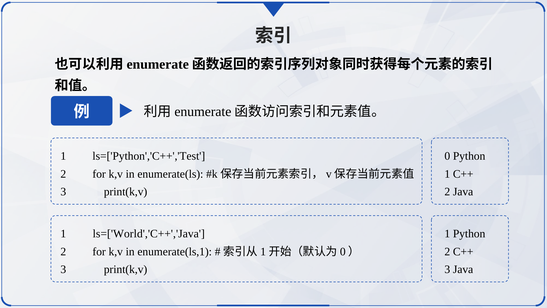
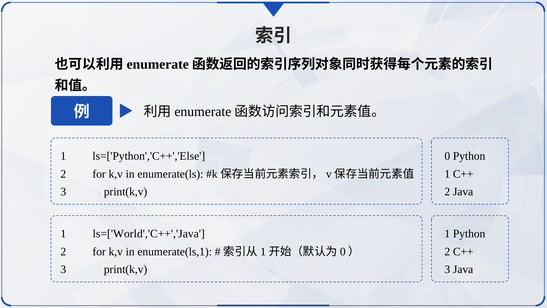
ls=['Python','C++','Test: ls=['Python','C++','Test -> ls=['Python','C++','Else
